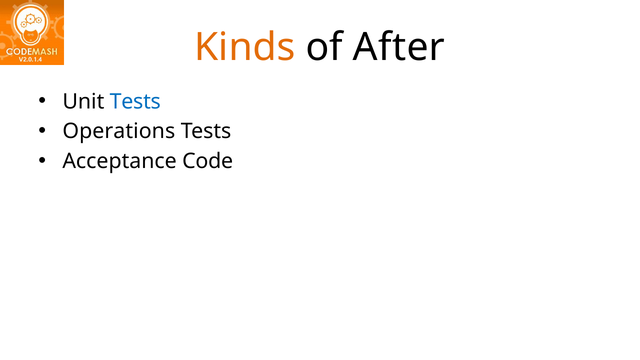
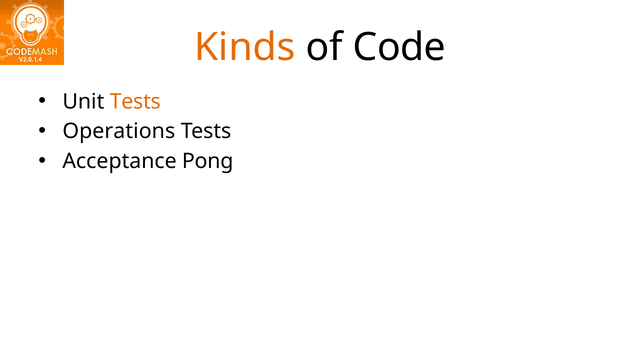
After: After -> Code
Tests at (135, 102) colour: blue -> orange
Code: Code -> Pong
